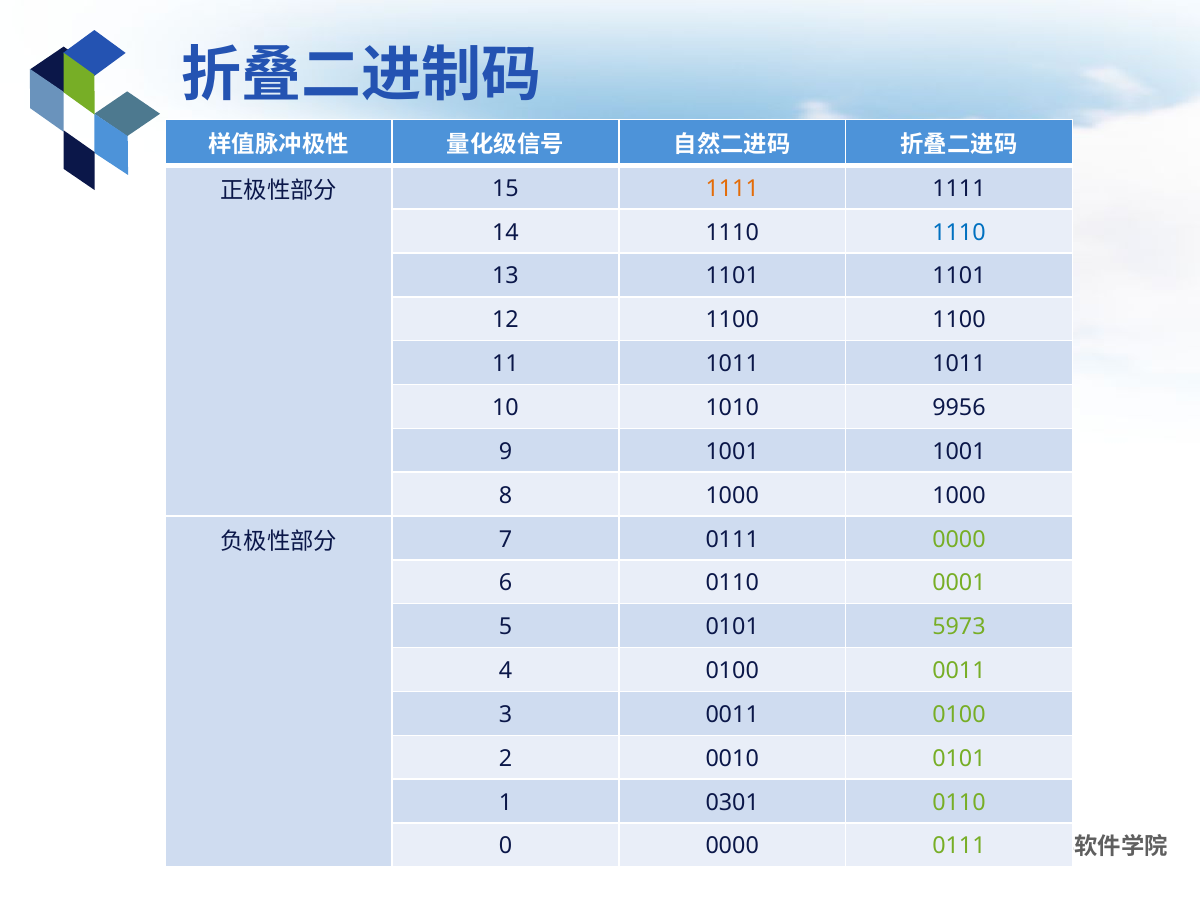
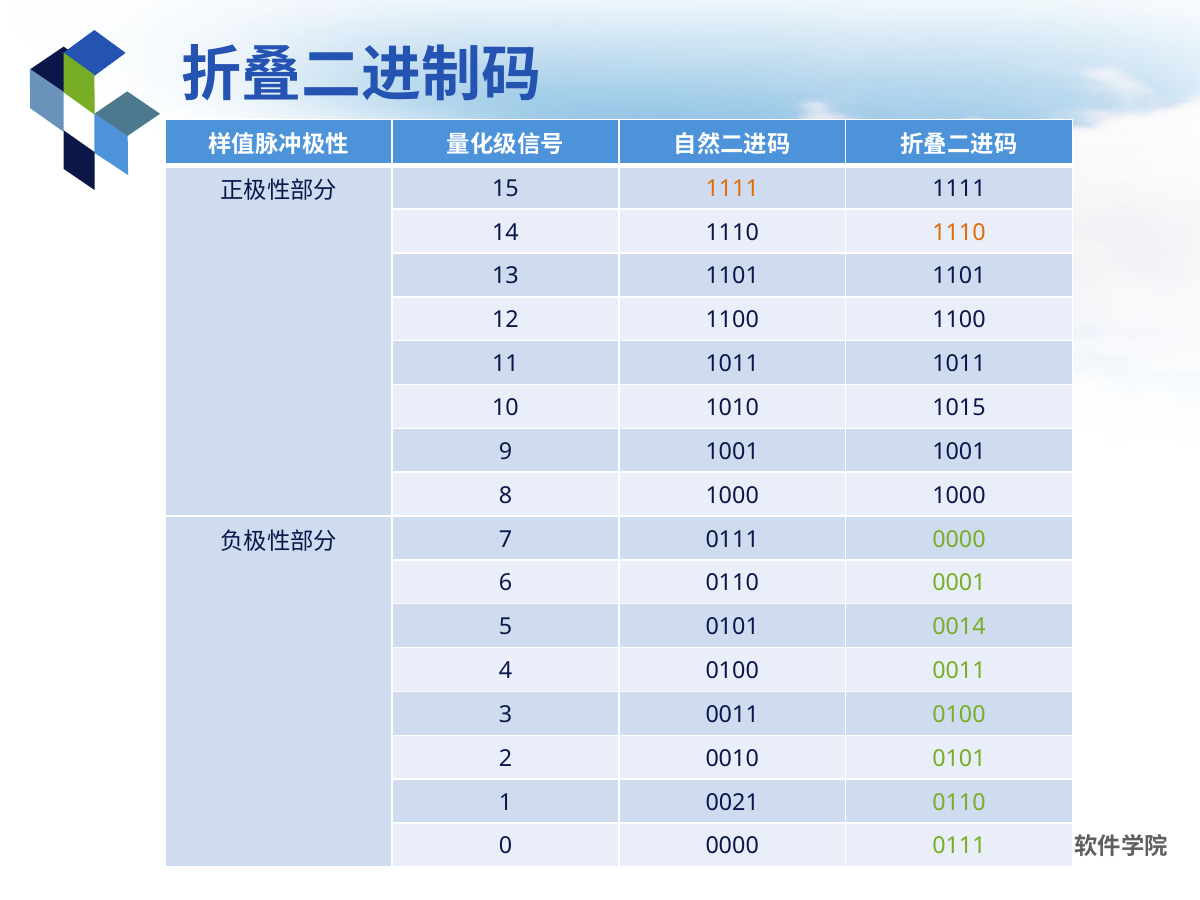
1110 at (959, 232) colour: blue -> orange
9956: 9956 -> 1015
5973: 5973 -> 0014
0301: 0301 -> 0021
